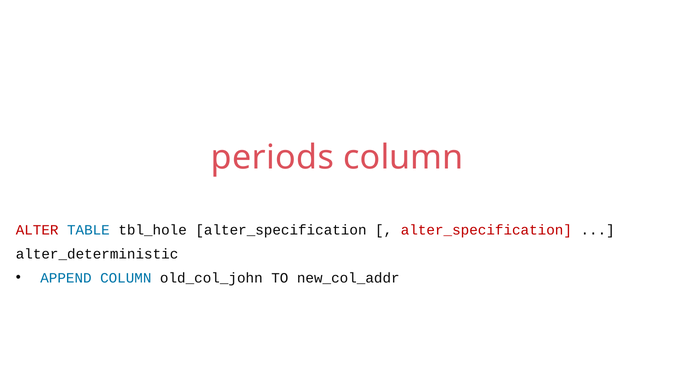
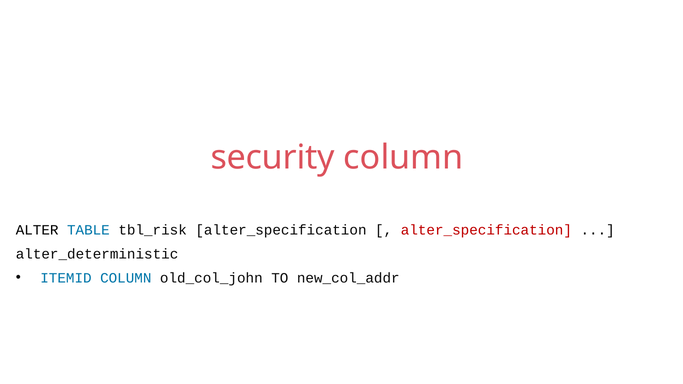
periods: periods -> security
ALTER colour: red -> black
tbl_hole: tbl_hole -> tbl_risk
APPEND: APPEND -> ITEMID
